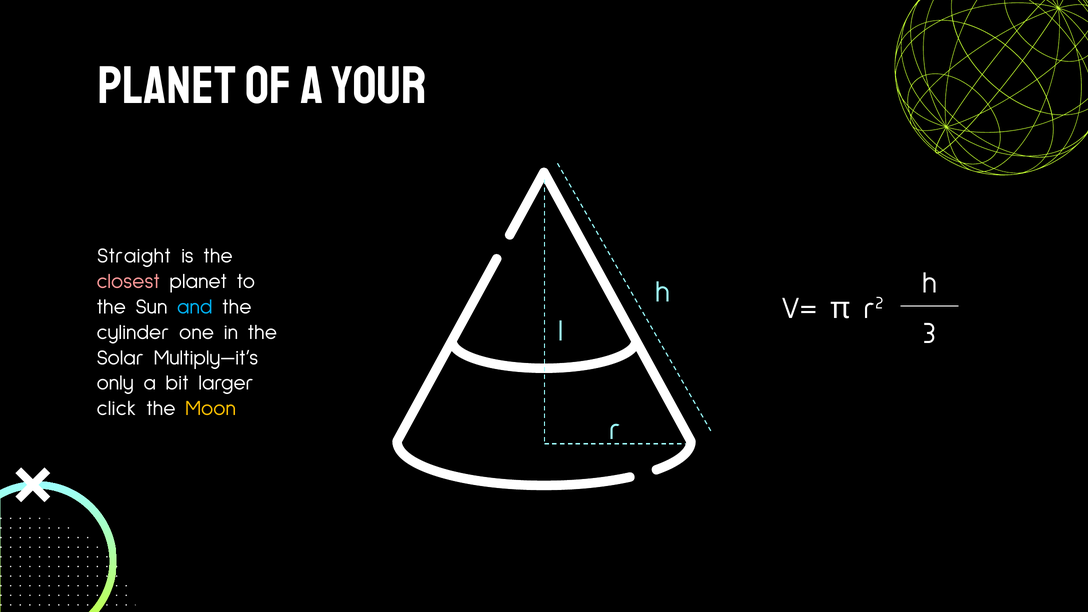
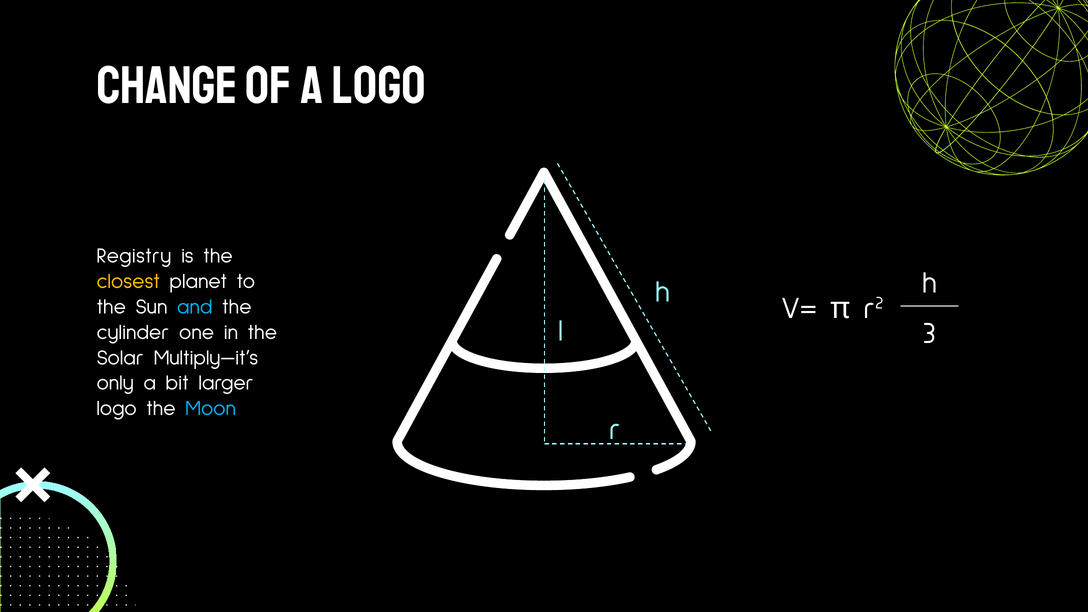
PLANET at (167, 86): PLANET -> CHANGE
A YOUR: YOUR -> LOGO
Straight: Straight -> Registry
closest colour: pink -> yellow
click at (116, 408): click -> logo
Moon colour: yellow -> light blue
